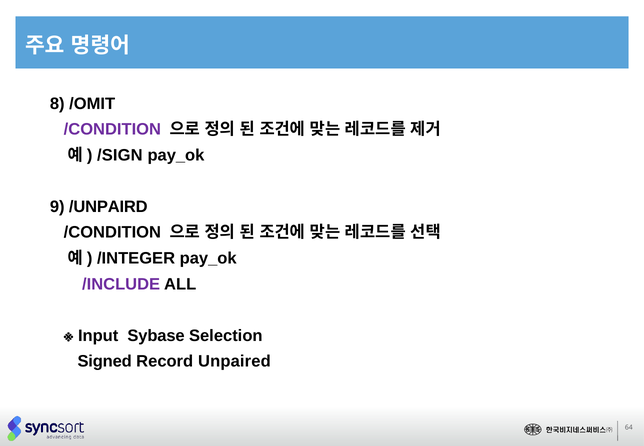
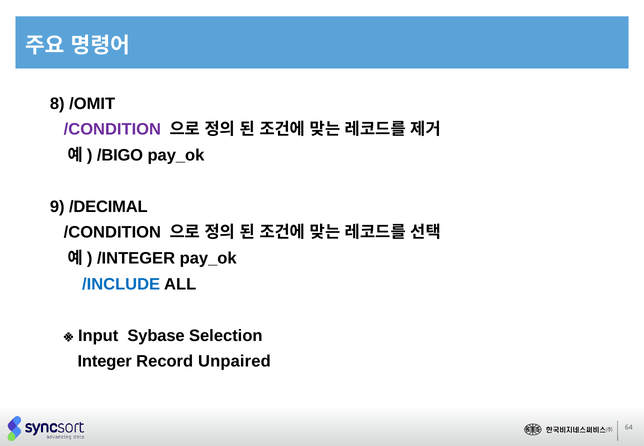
/SIGN: /SIGN -> /BIGO
/UNPAIRD: /UNPAIRD -> /DECIMAL
/INCLUDE colour: purple -> blue
Signed: Signed -> Integer
